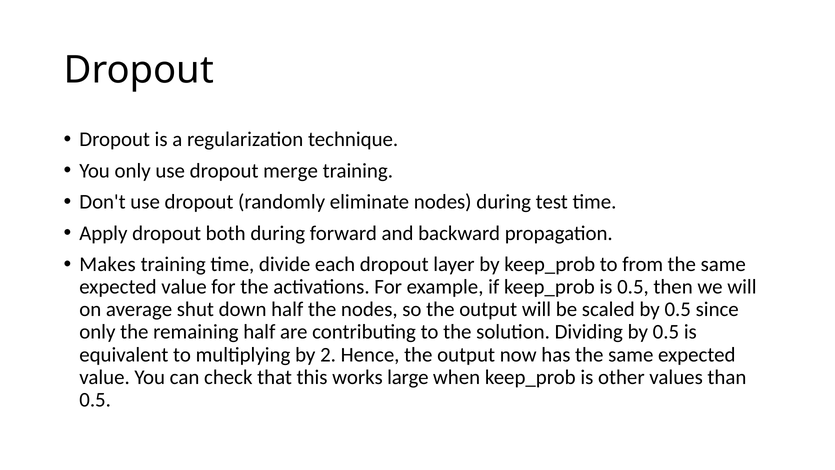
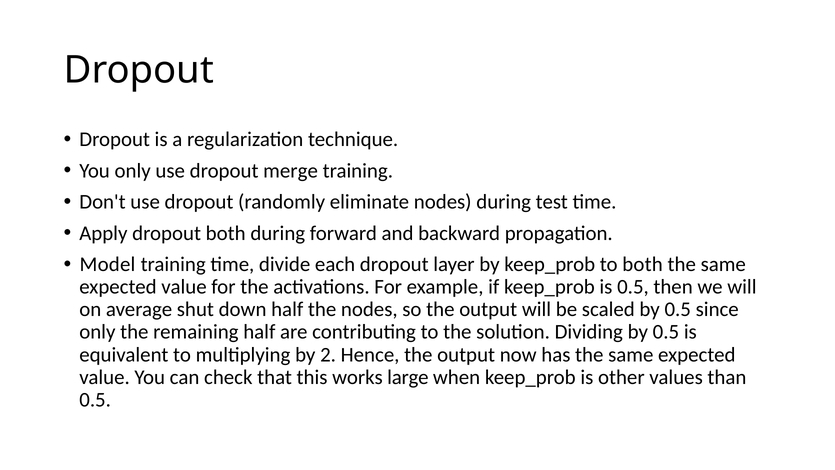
Makes: Makes -> Model
to from: from -> both
